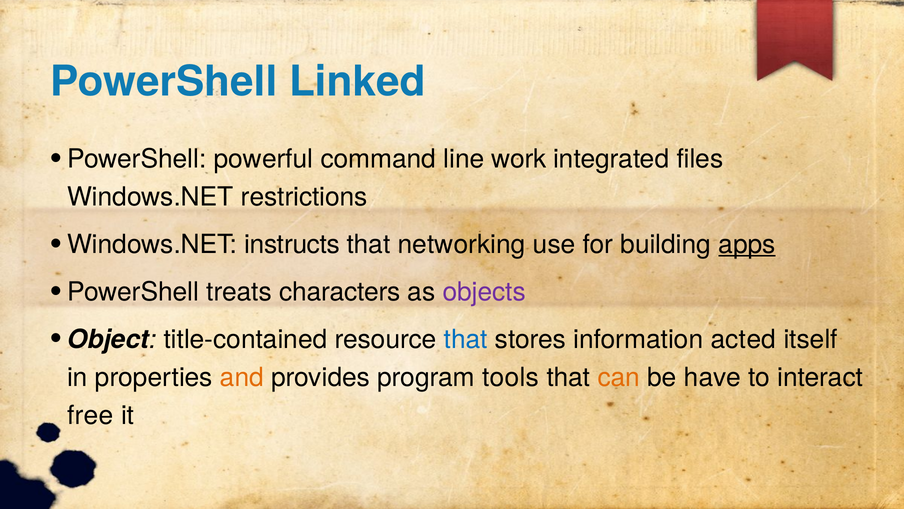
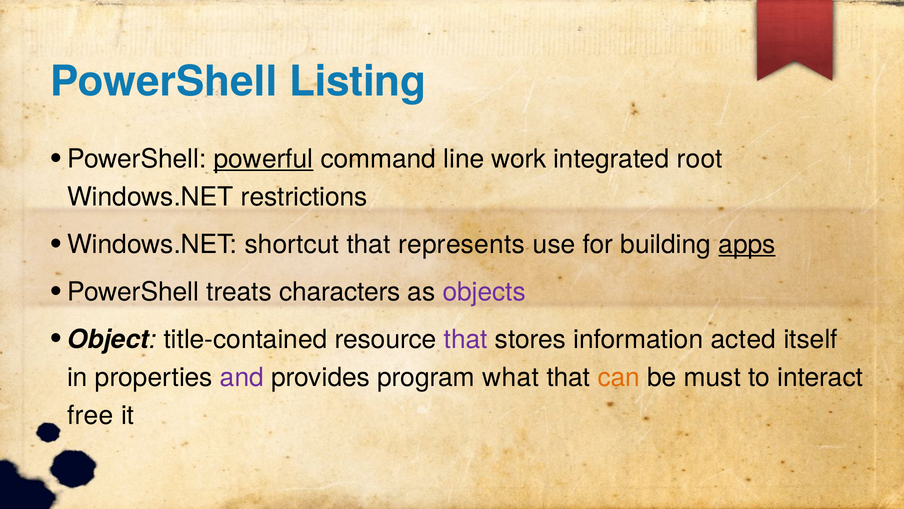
Linked: Linked -> Listing
powerful underline: none -> present
files: files -> root
instructs: instructs -> shortcut
networking: networking -> represents
that at (466, 339) colour: blue -> purple
and colour: orange -> purple
tools: tools -> what
have: have -> must
